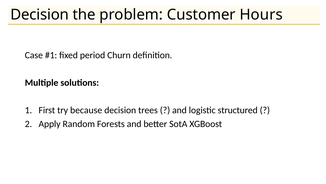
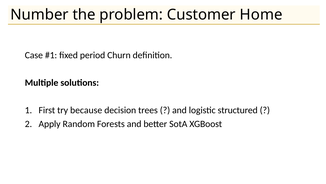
Decision at (40, 15): Decision -> Number
Hours: Hours -> Home
